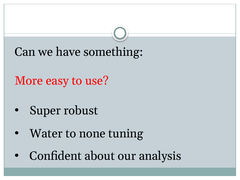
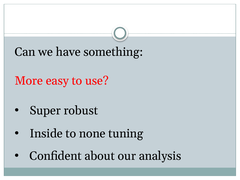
Water: Water -> Inside
